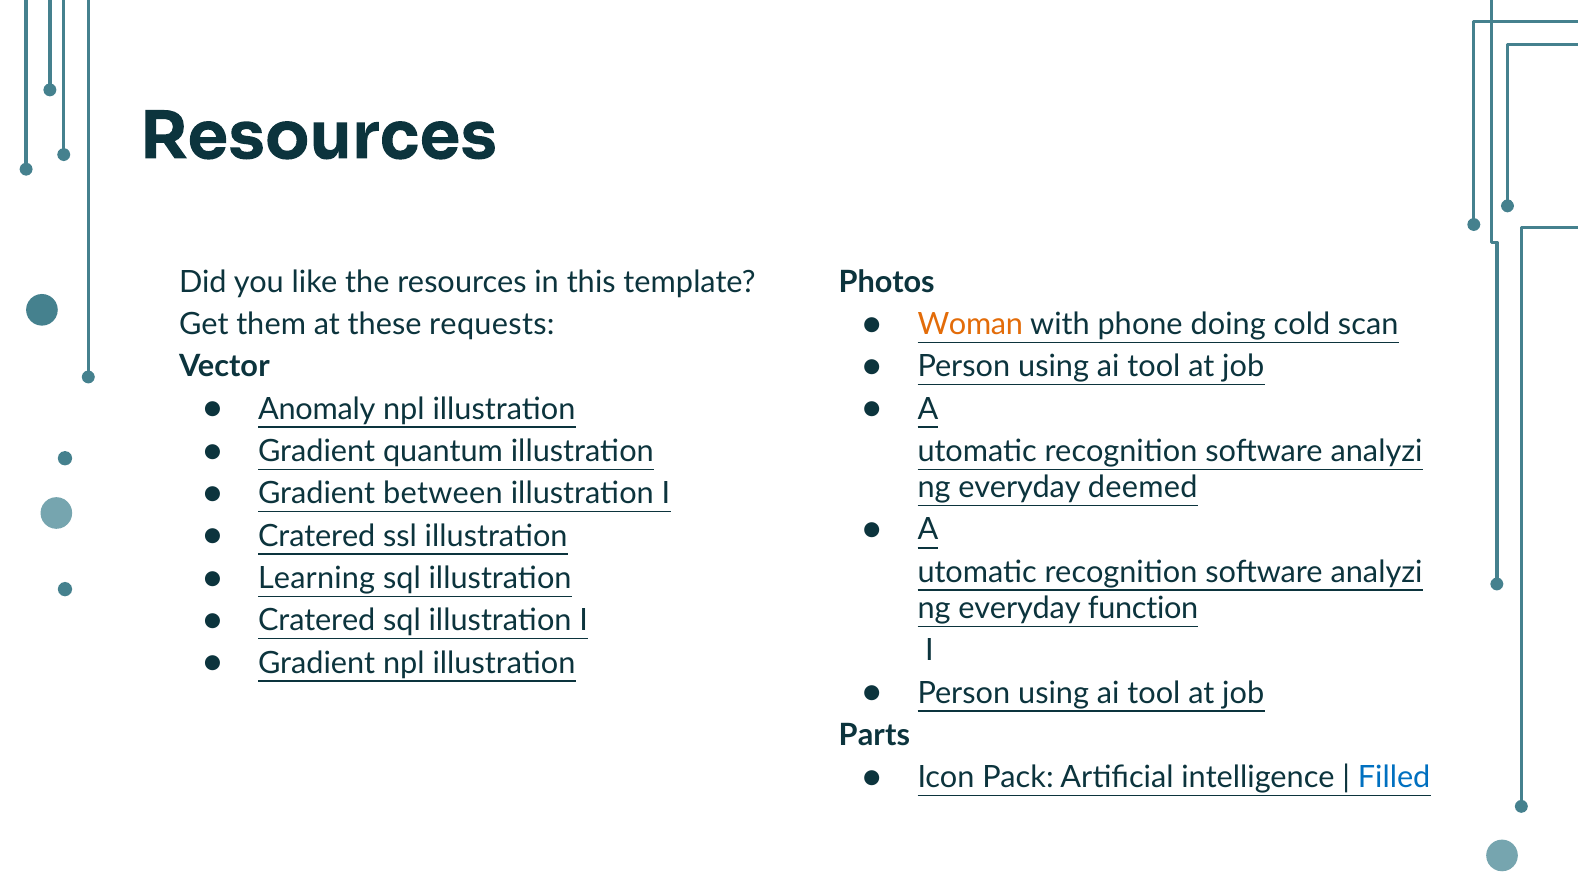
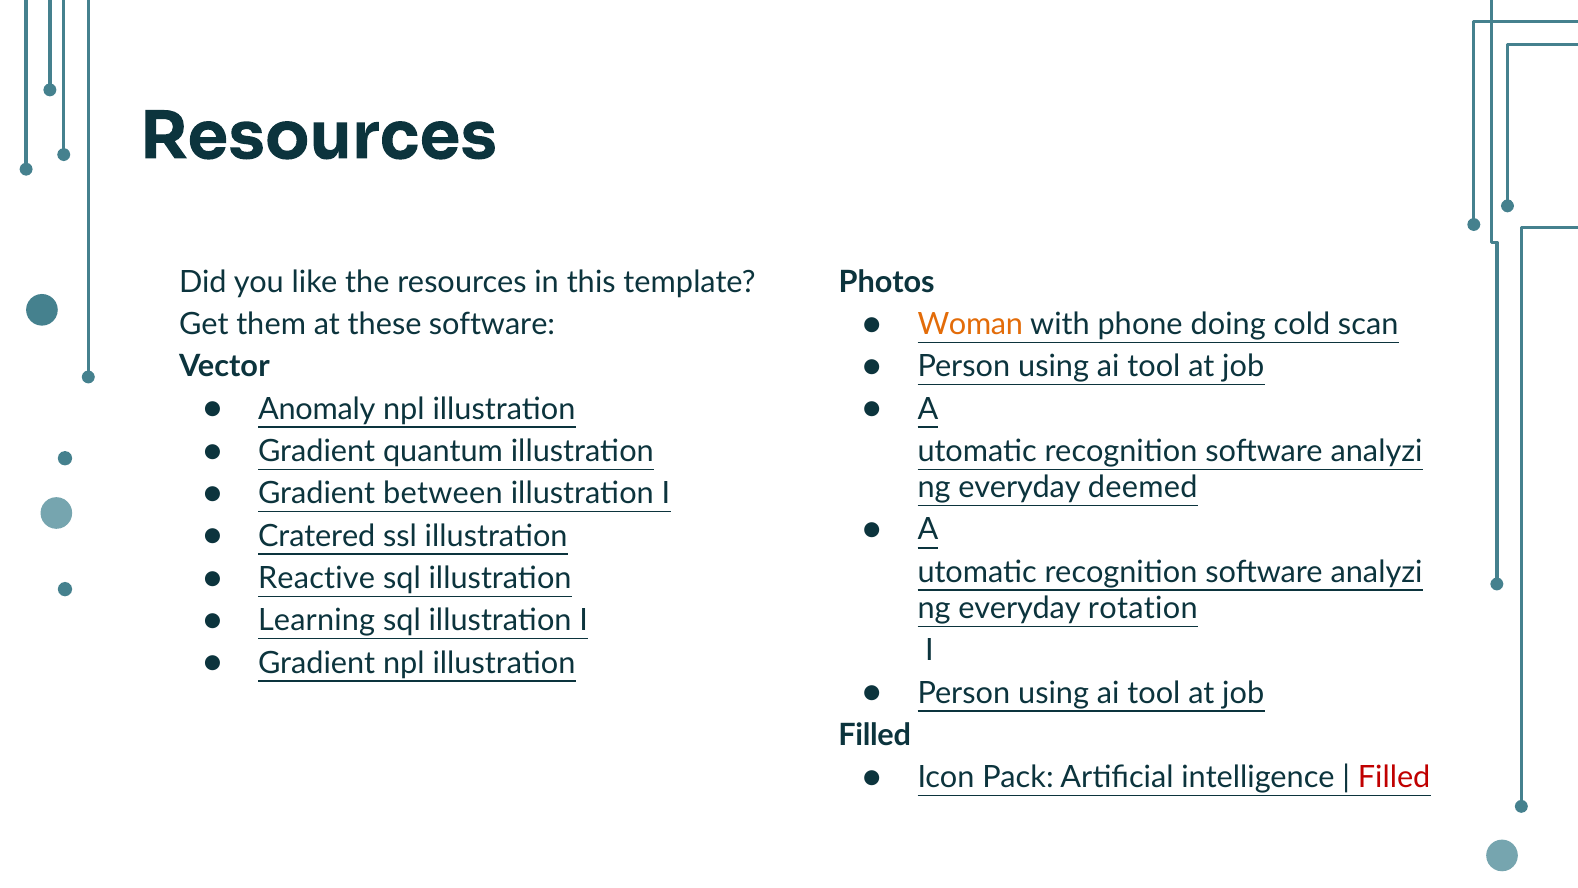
these requests: requests -> software
Learning: Learning -> Reactive
function: function -> rotation
Cratered at (317, 620): Cratered -> Learning
Parts at (874, 735): Parts -> Filled
Filled at (1394, 777) colour: blue -> red
